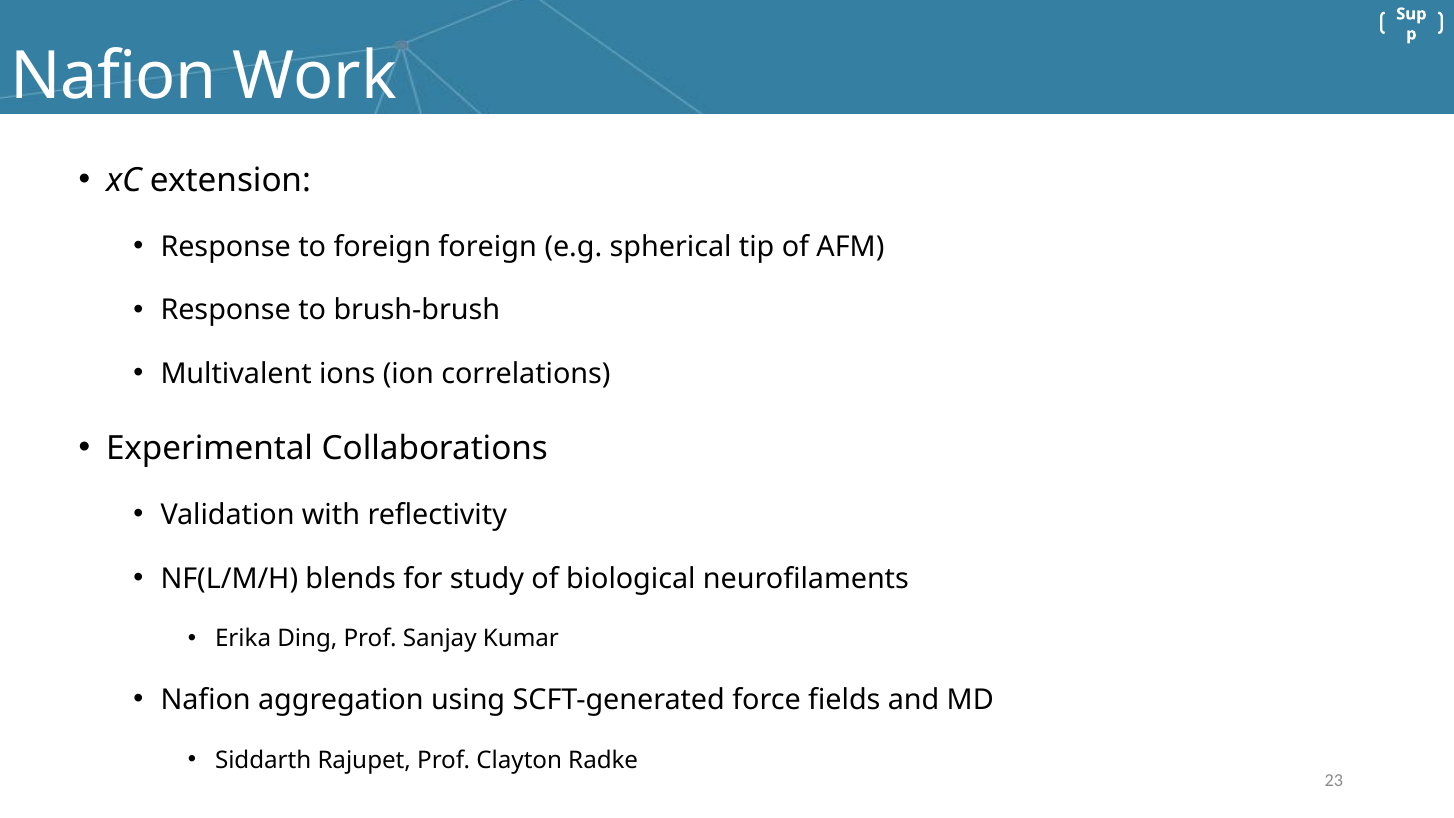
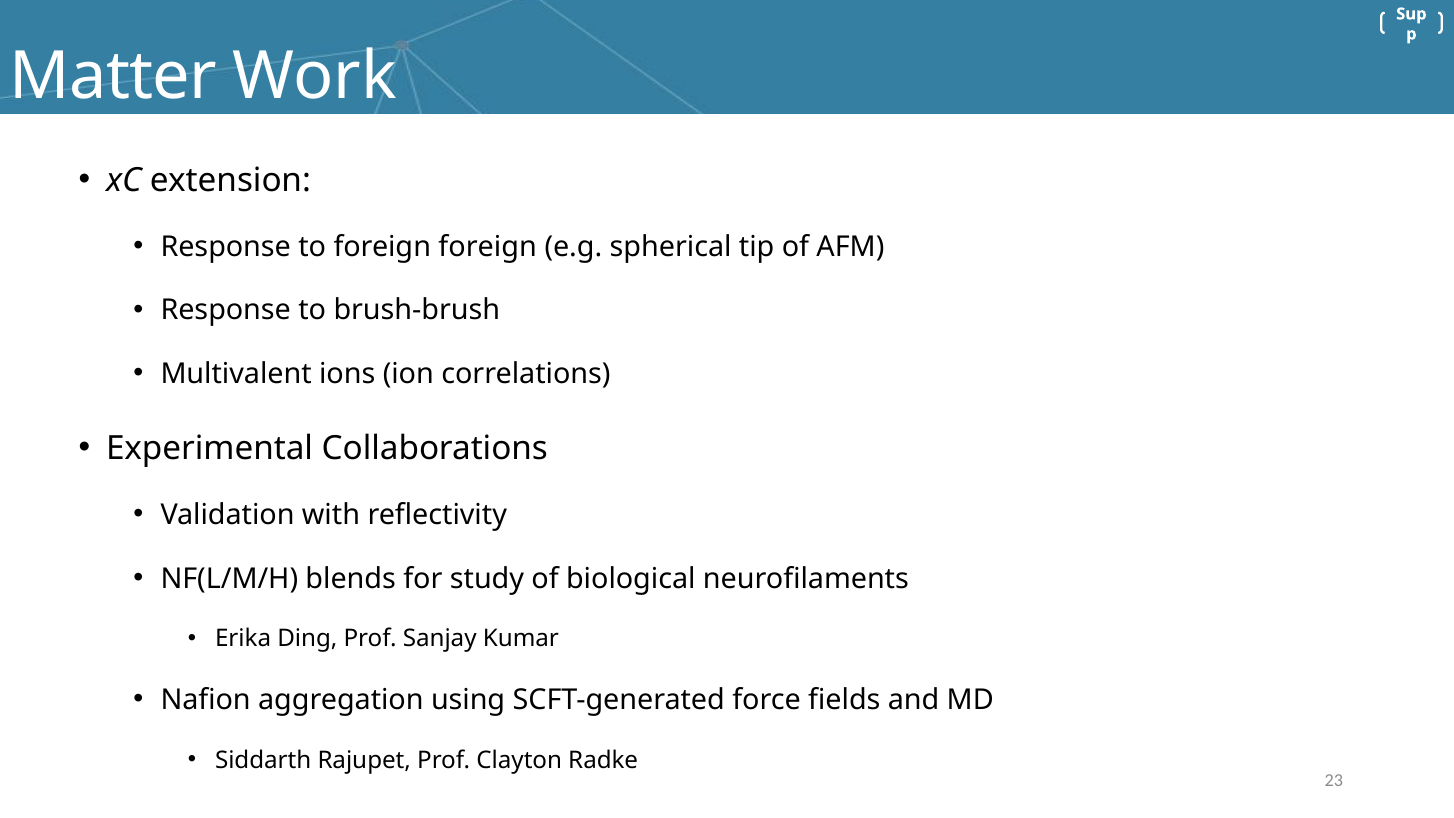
Nafion at (114, 76): Nafion -> Matter
